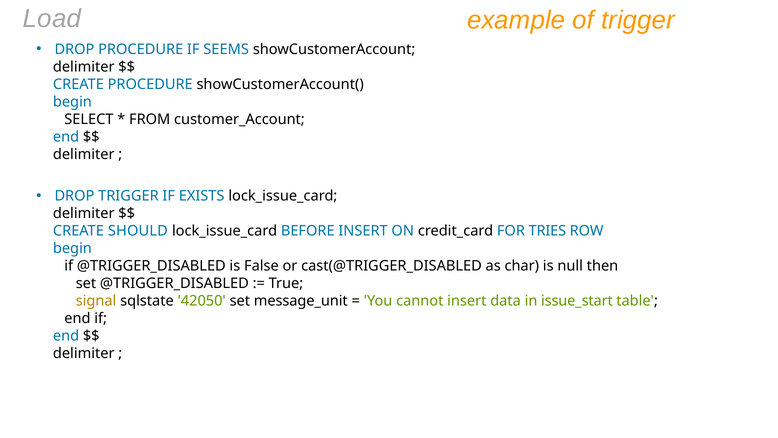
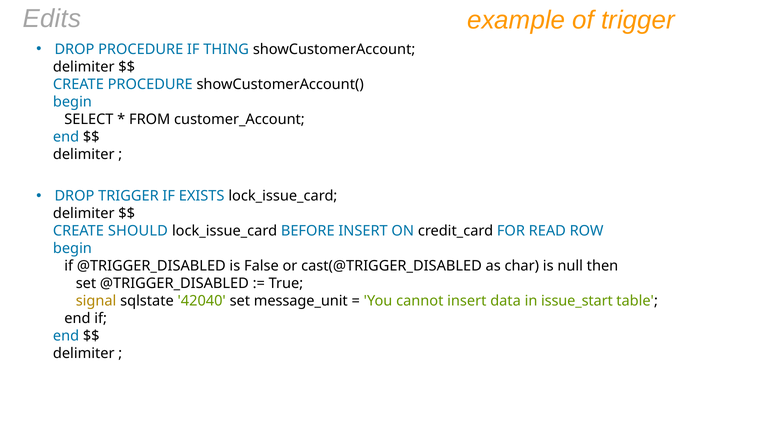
Load: Load -> Edits
SEEMS: SEEMS -> THING
TRIES: TRIES -> READ
42050: 42050 -> 42040
